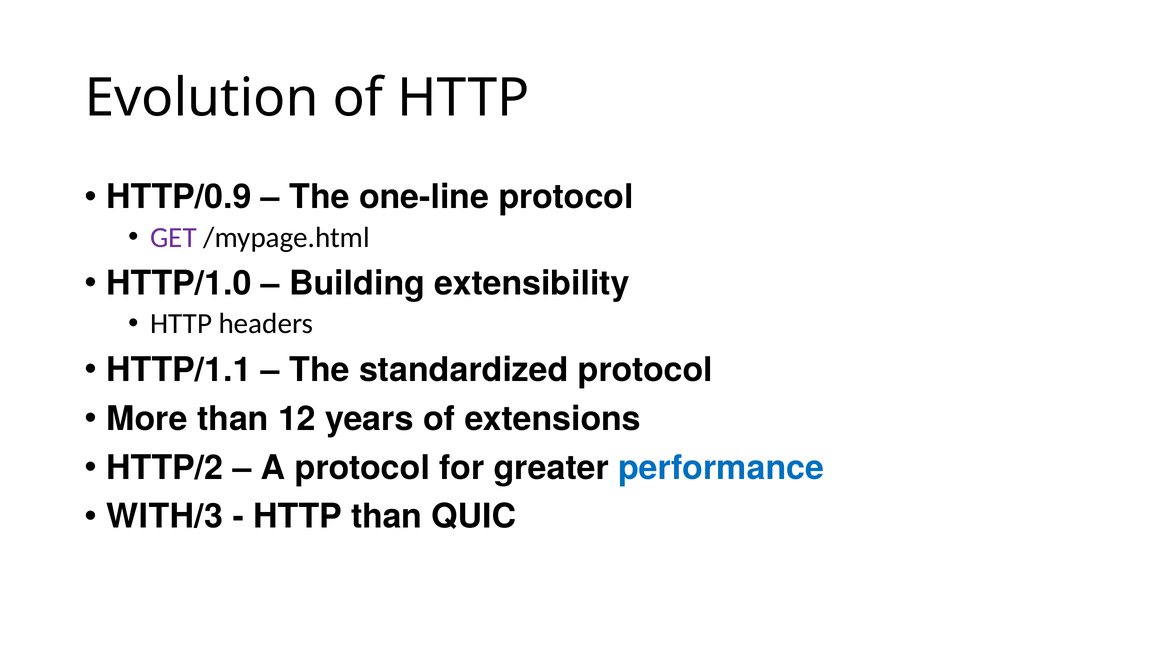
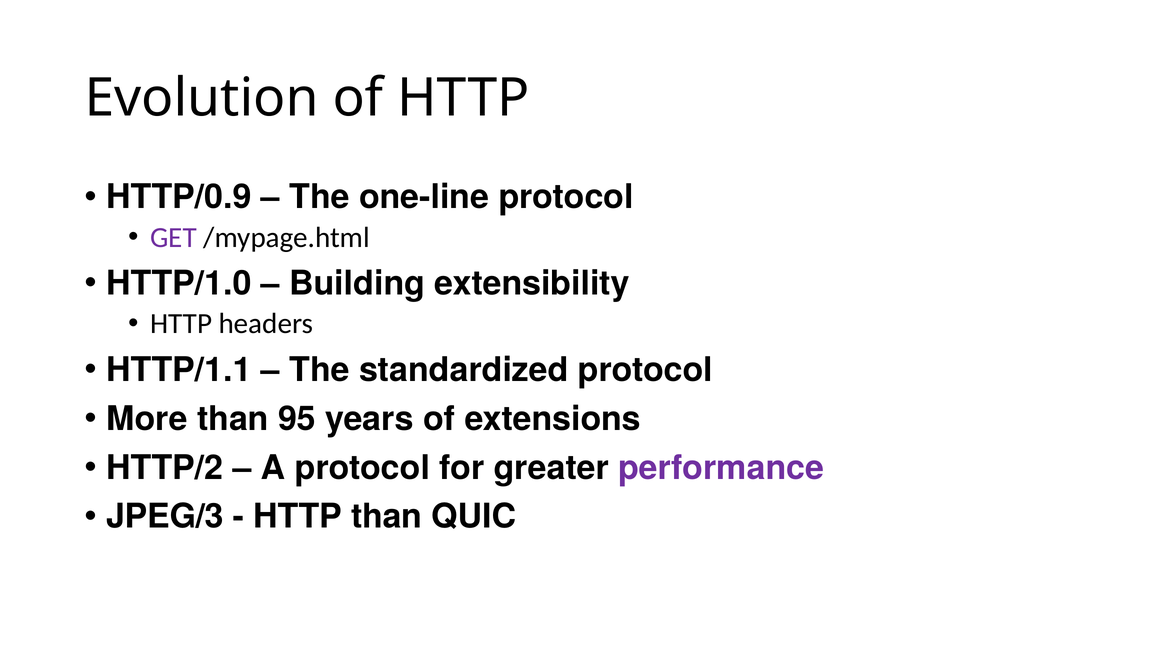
12: 12 -> 95
performance colour: blue -> purple
WITH/3: WITH/3 -> JPEG/3
